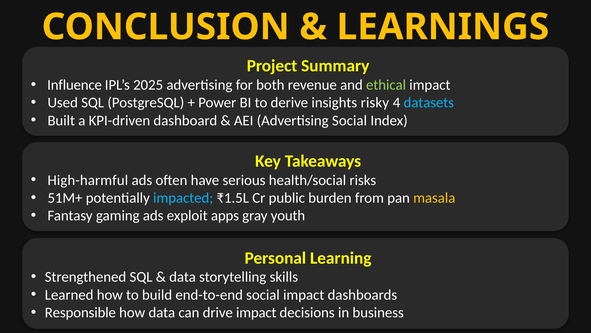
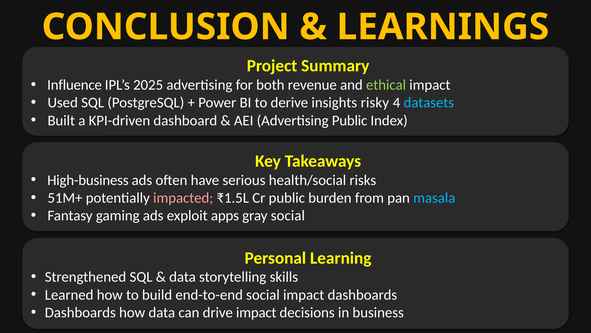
Advertising Social: Social -> Public
High-harmful: High-harmful -> High-business
impacted colour: light blue -> pink
masala colour: yellow -> light blue
gray youth: youth -> social
Responsible at (80, 312): Responsible -> Dashboards
